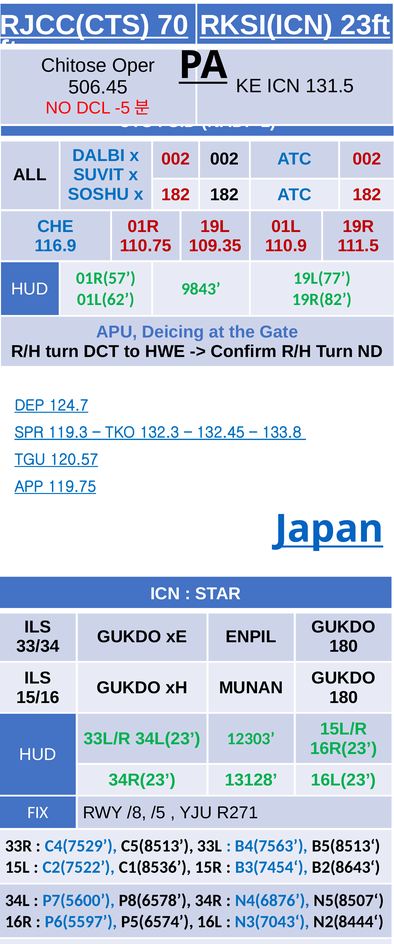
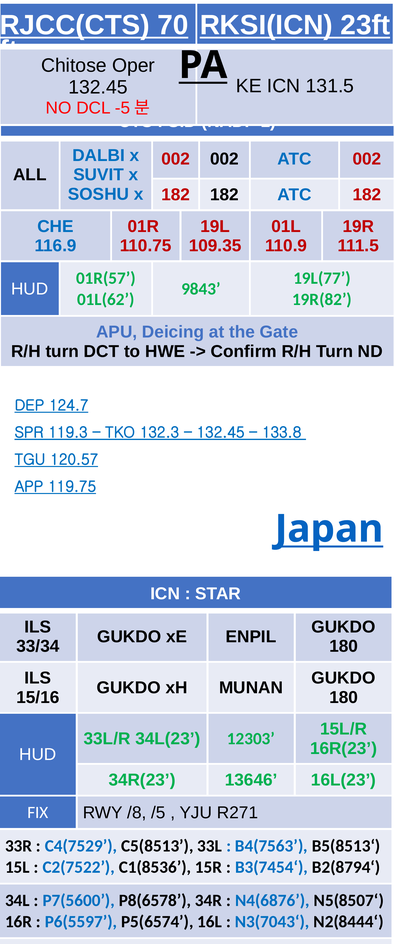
506.45 at (98, 87): 506.45 -> 132.45
13128: 13128 -> 13646
B2(8643‘: B2(8643‘ -> B2(8794‘
